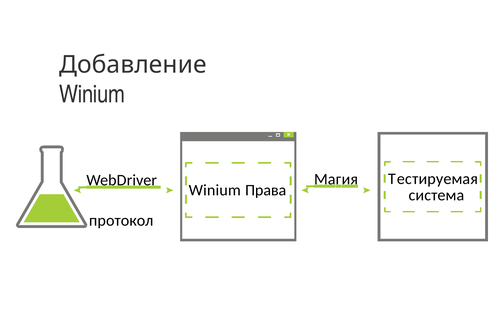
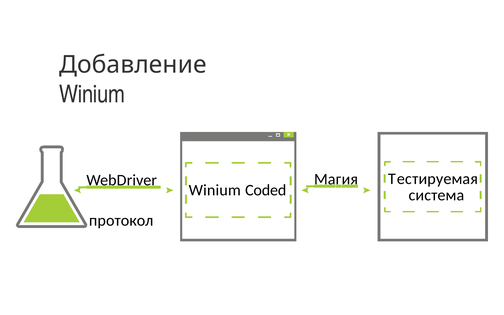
Права: Права -> Coded
